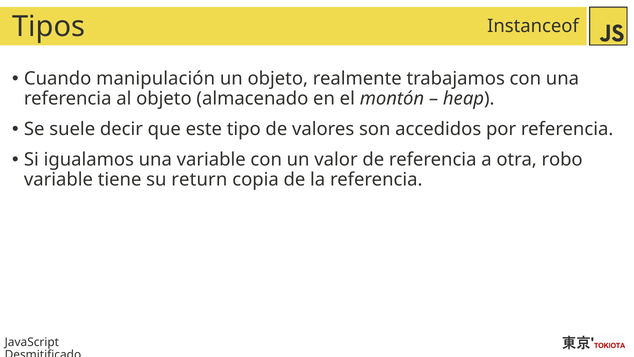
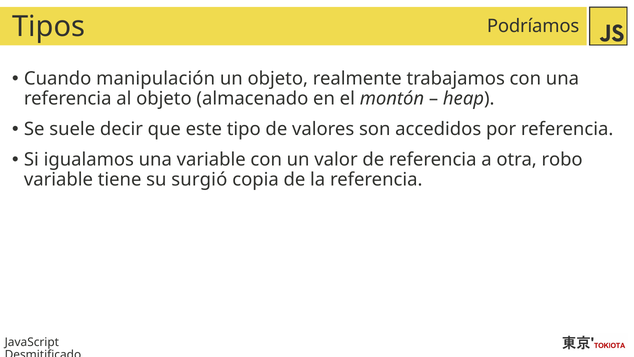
Instanceof: Instanceof -> Podríamos
return: return -> surgió
